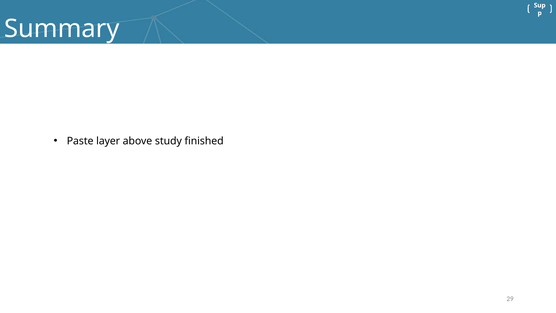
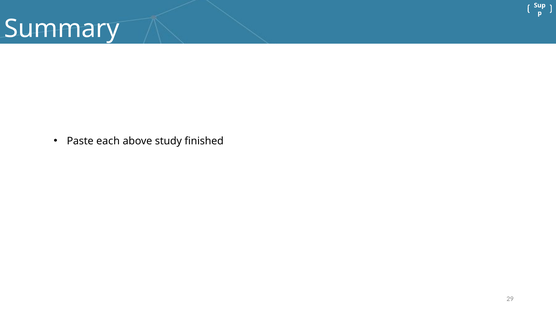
layer: layer -> each
